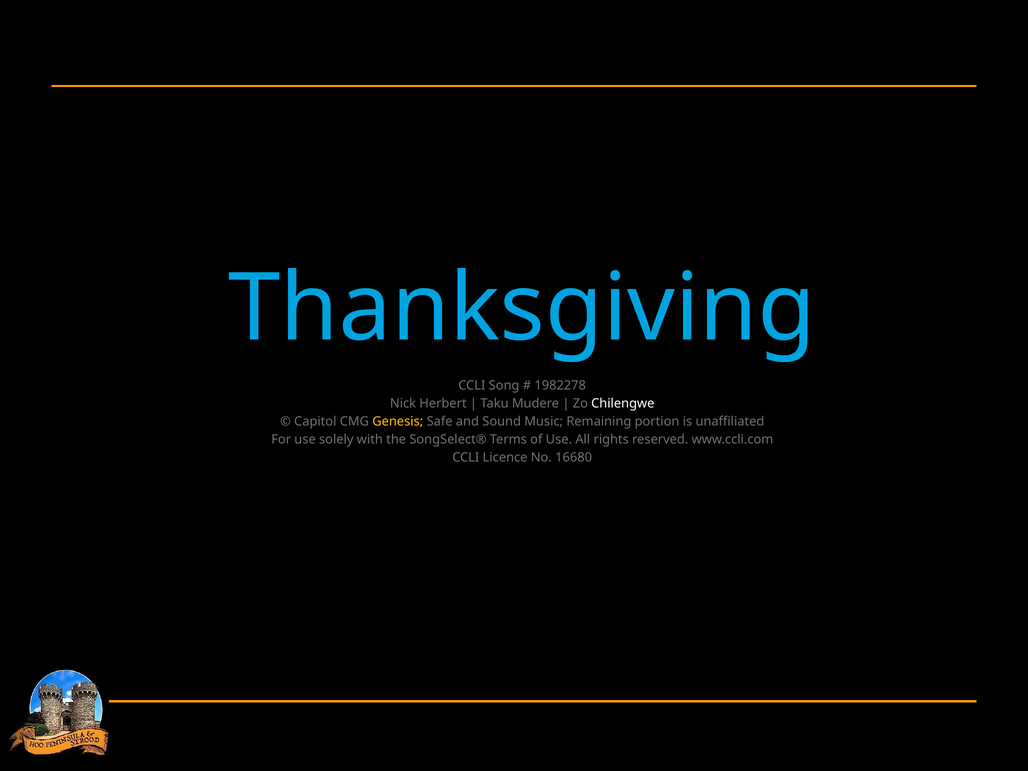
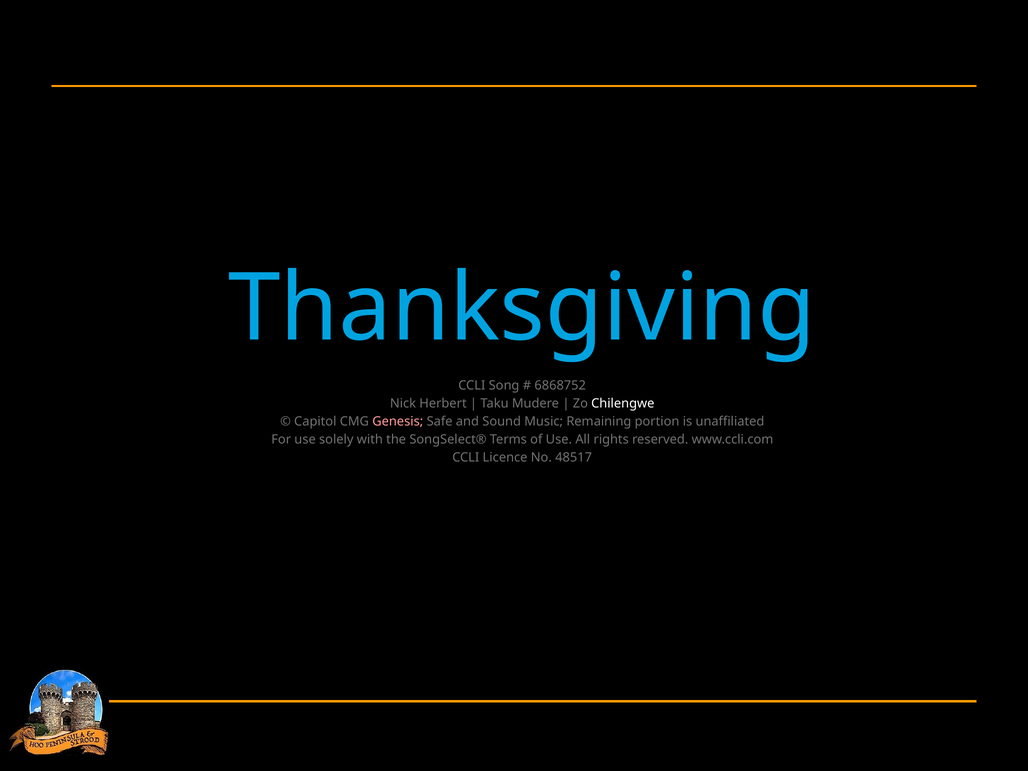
1982278: 1982278 -> 6868752
Genesis colour: yellow -> pink
16680: 16680 -> 48517
